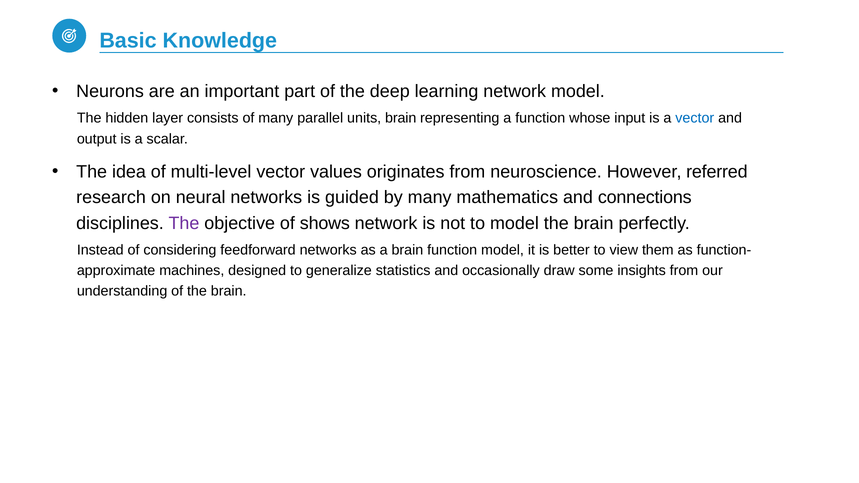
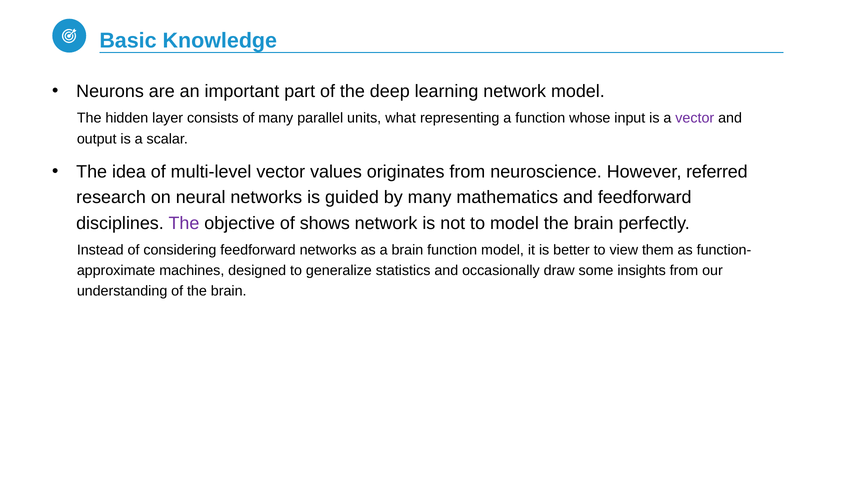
units brain: brain -> what
vector at (695, 118) colour: blue -> purple
and connections: connections -> feedforward
